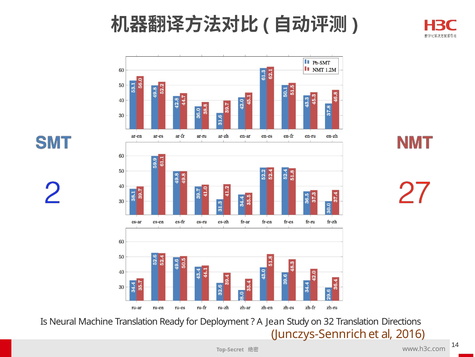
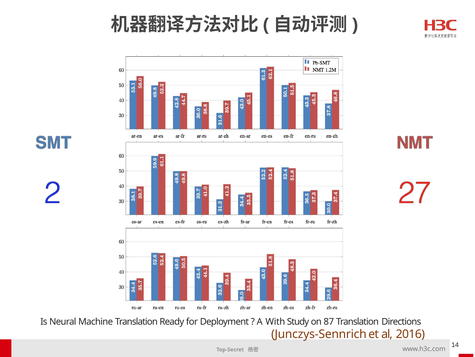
Jean: Jean -> With
32: 32 -> 87
